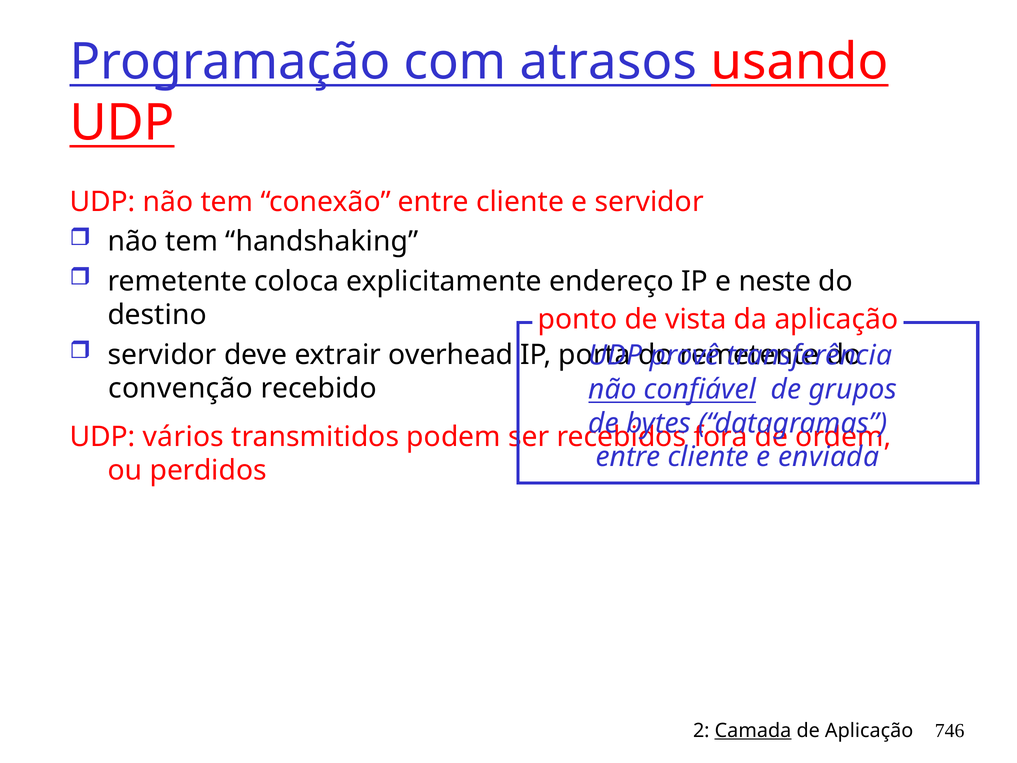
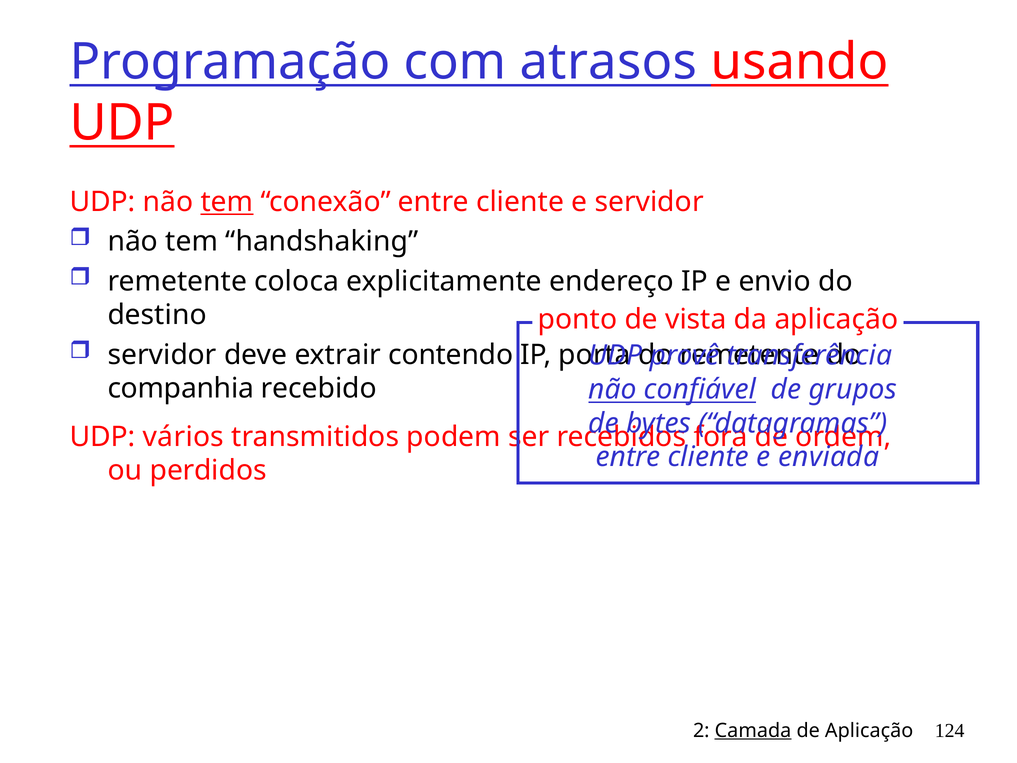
tem at (227, 202) underline: none -> present
neste: neste -> envio
overhead: overhead -> contendo
convenção: convenção -> companhia
746: 746 -> 124
